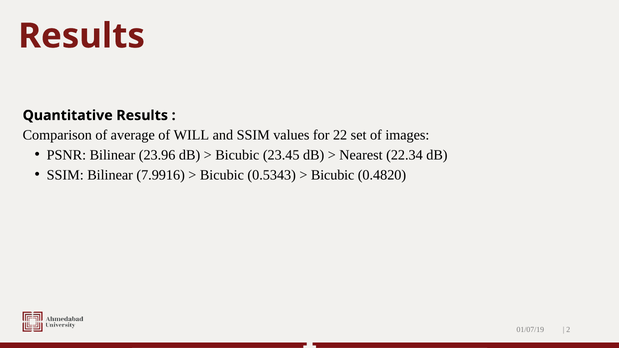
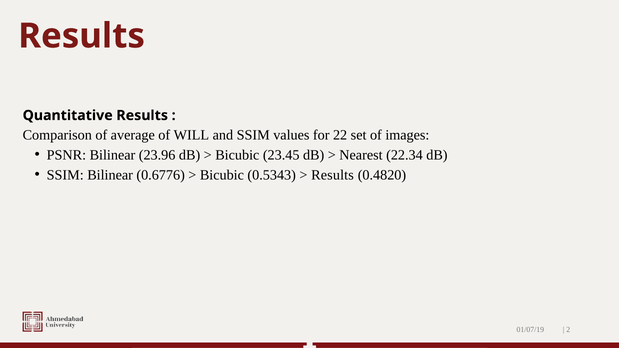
7.9916: 7.9916 -> 0.6776
Bicubic at (333, 175): Bicubic -> Results
